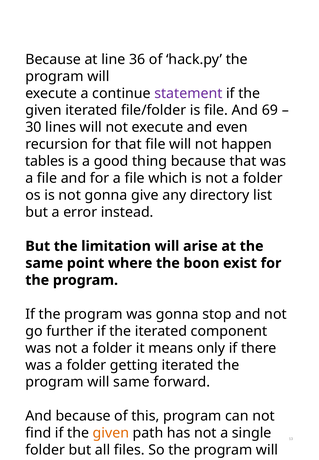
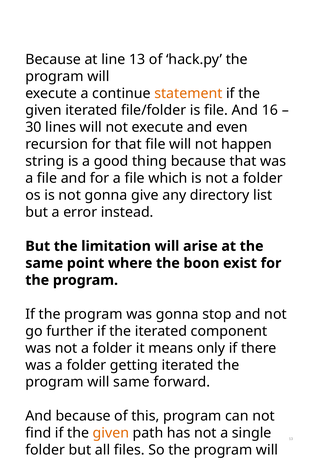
line 36: 36 -> 13
statement colour: purple -> orange
And 69: 69 -> 16
tables: tables -> string
